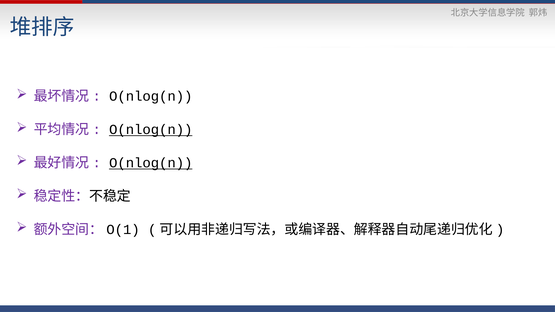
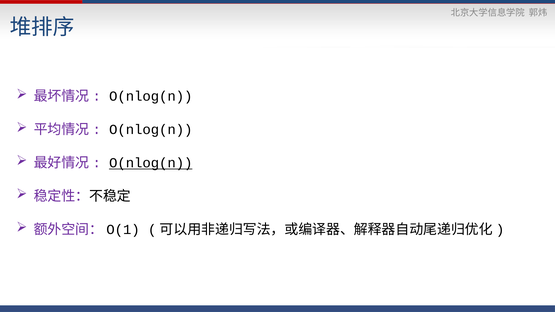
O(nlog(n at (151, 130) underline: present -> none
